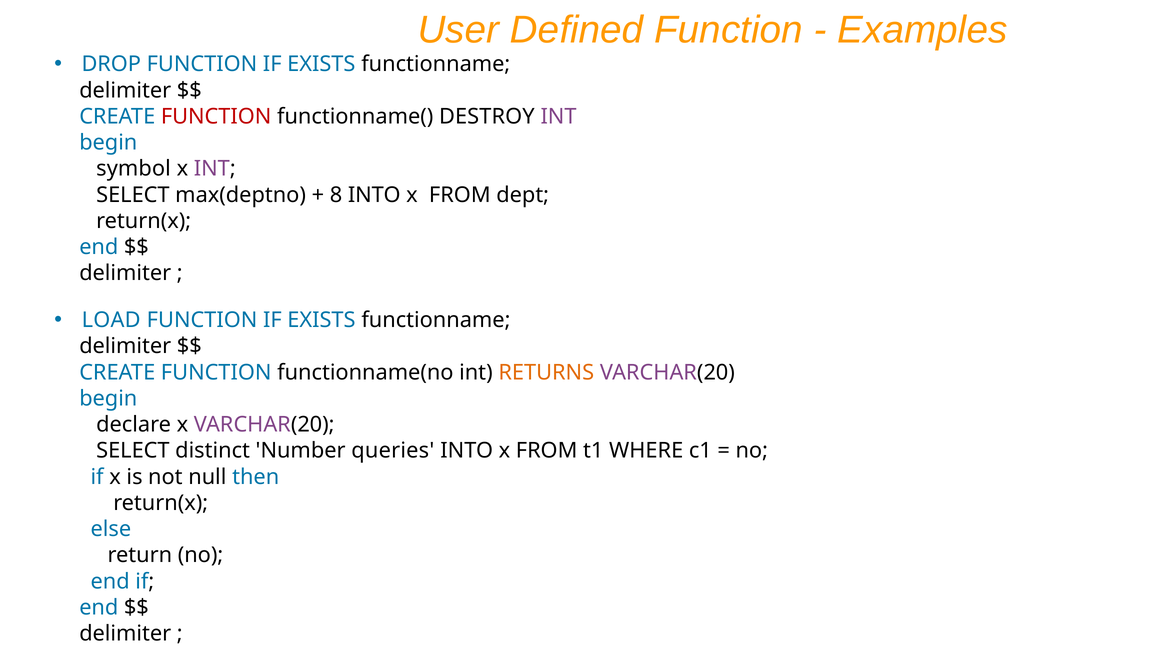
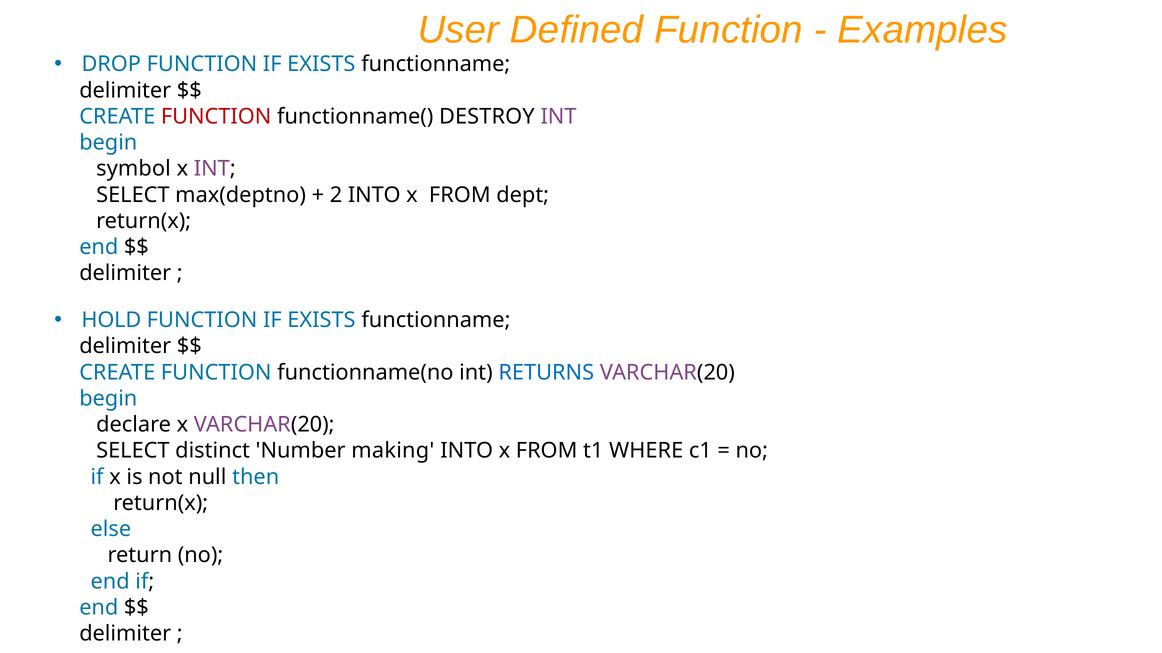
8: 8 -> 2
LOAD: LOAD -> HOLD
RETURNS colour: orange -> blue
queries: queries -> making
